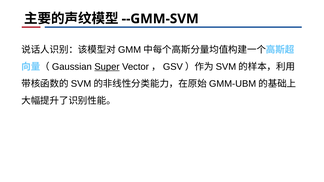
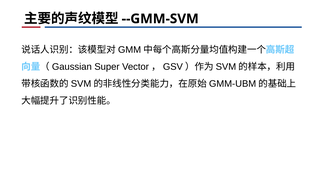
Super underline: present -> none
